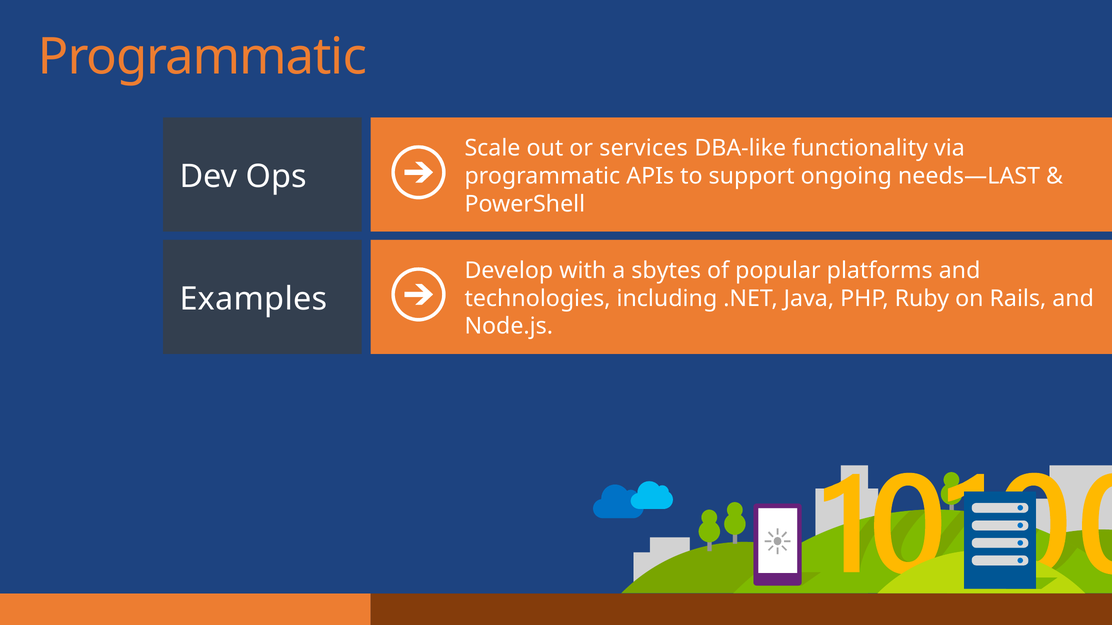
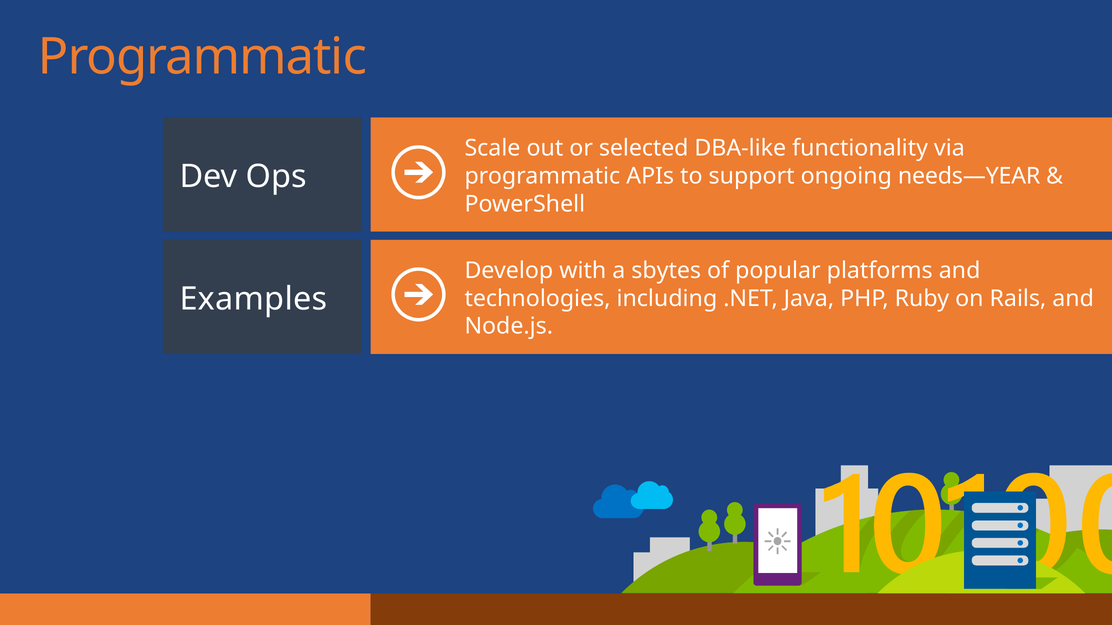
services: services -> selected
needs—LAST: needs—LAST -> needs—YEAR
